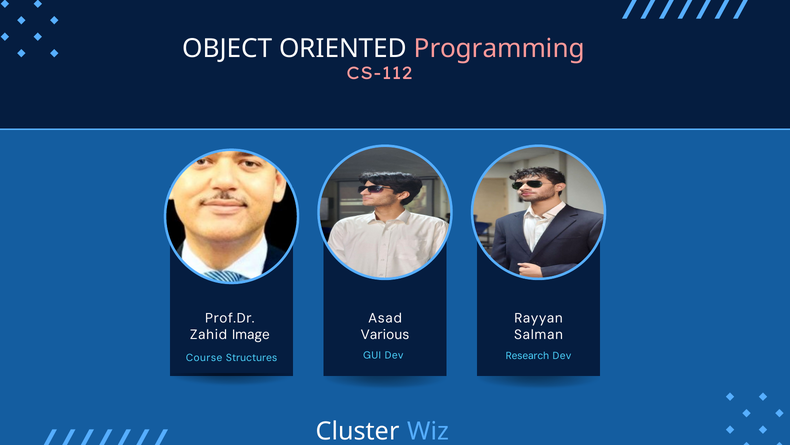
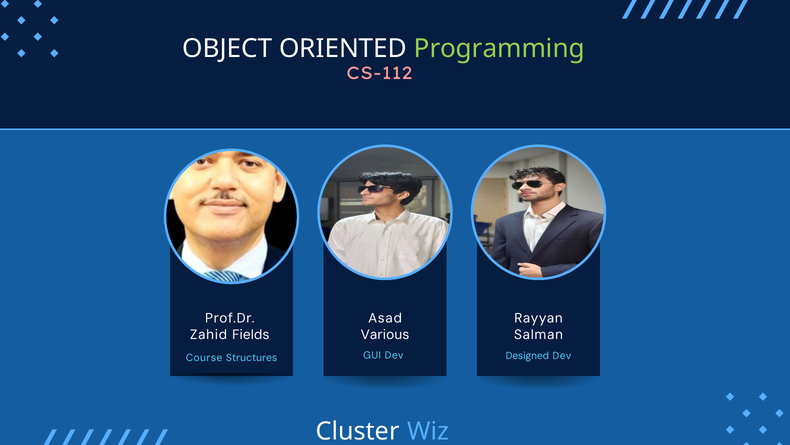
Programming colour: pink -> light green
Image: Image -> Fields
Research: Research -> Designed
